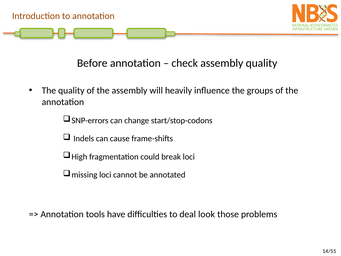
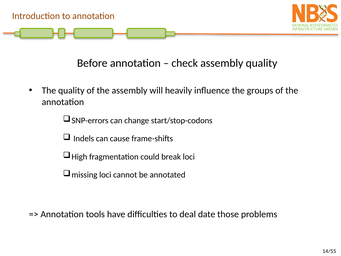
look: look -> date
